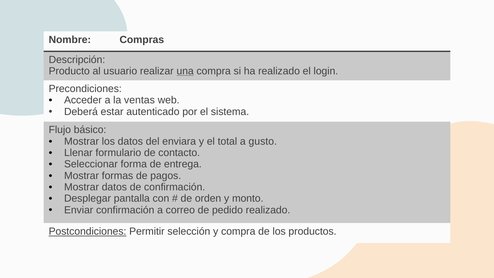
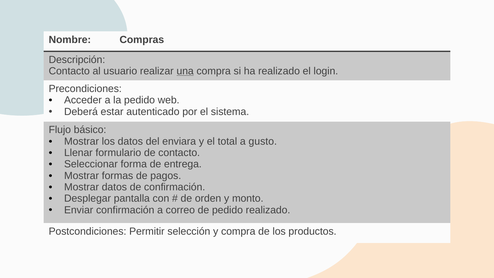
Producto at (69, 71): Producto -> Contacto
la ventas: ventas -> pedido
Postcondiciones underline: present -> none
